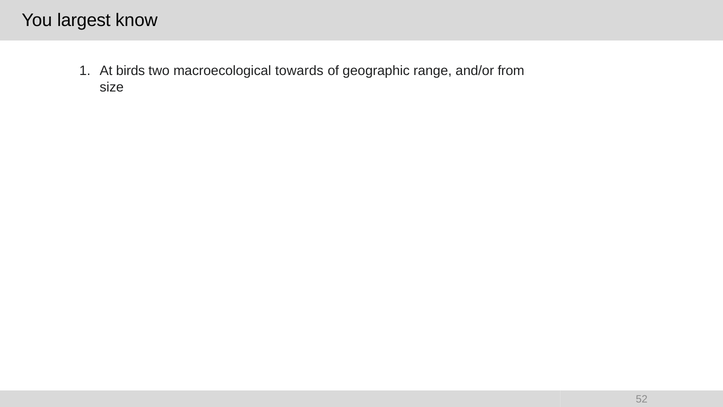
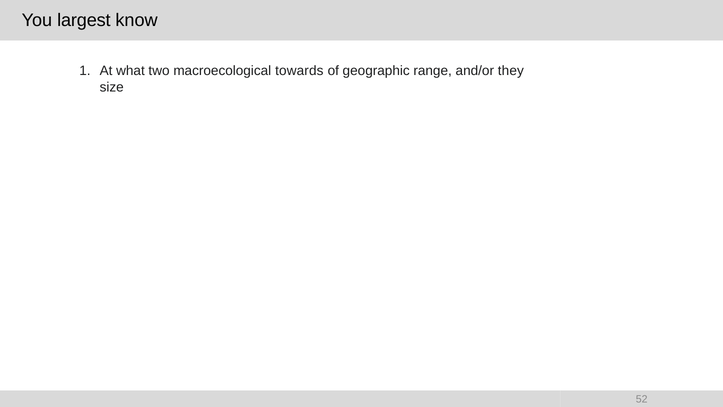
birds: birds -> what
from: from -> they
